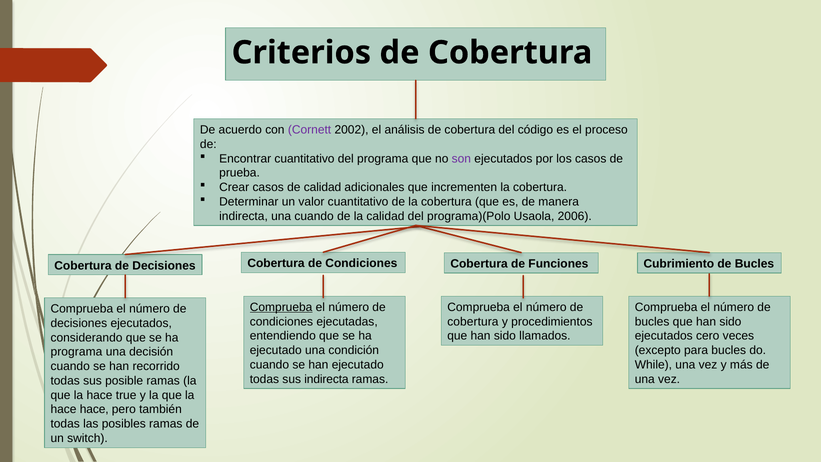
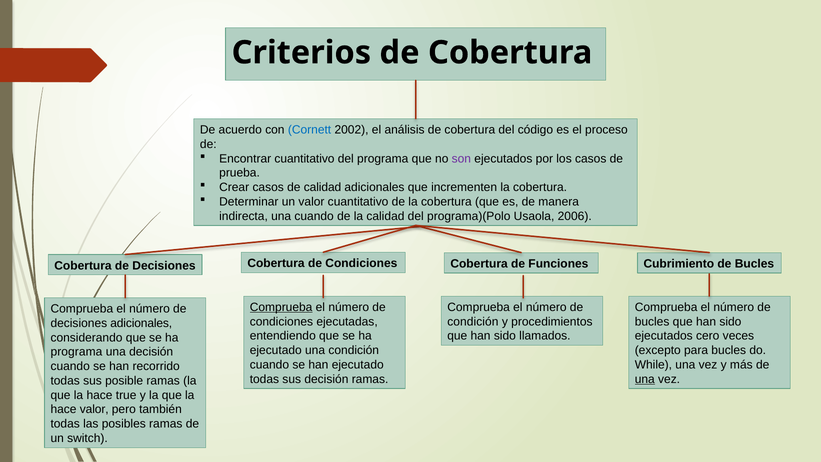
Cornett colour: purple -> blue
cobertura at (473, 321): cobertura -> condición
decisiones ejecutados: ejecutados -> adicionales
sus indirecta: indirecta -> decisión
una at (645, 379) underline: none -> present
hace hace: hace -> valor
